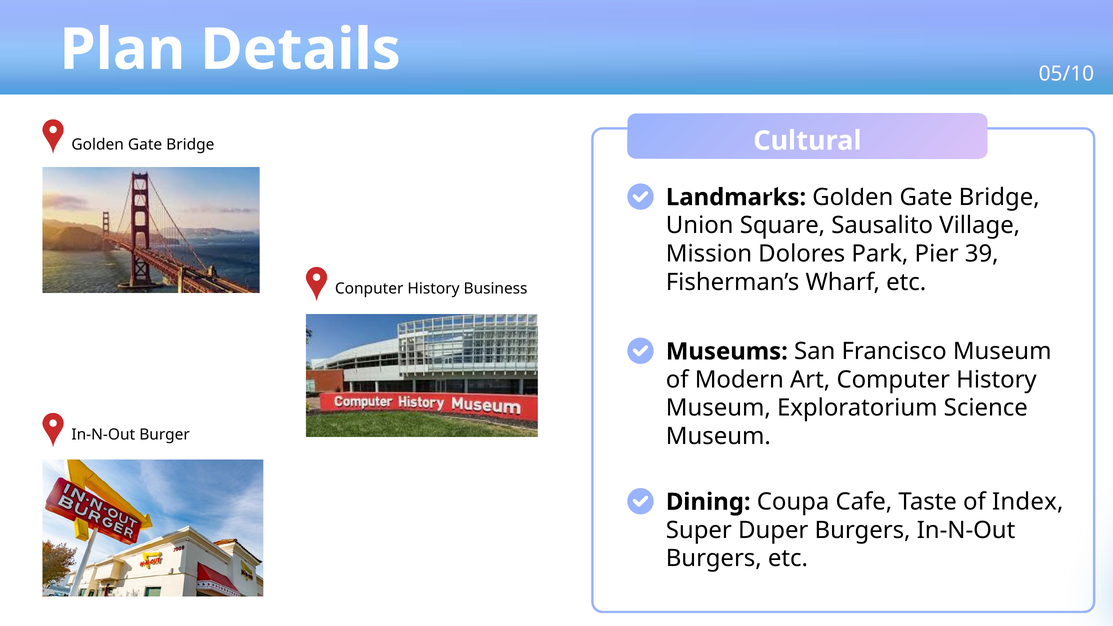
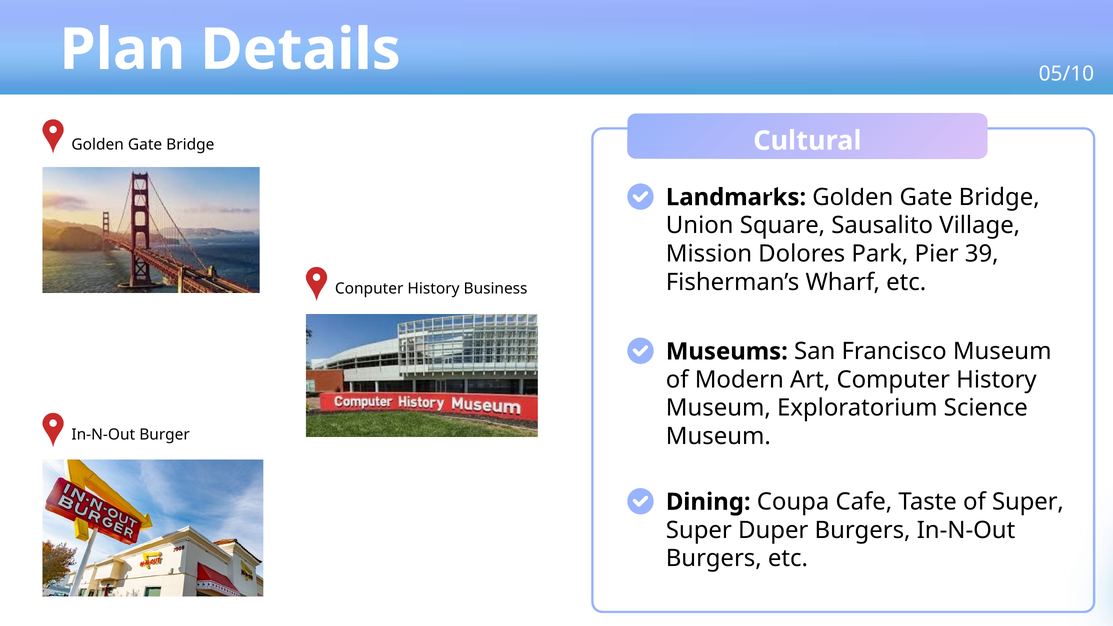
of Index: Index -> Super
